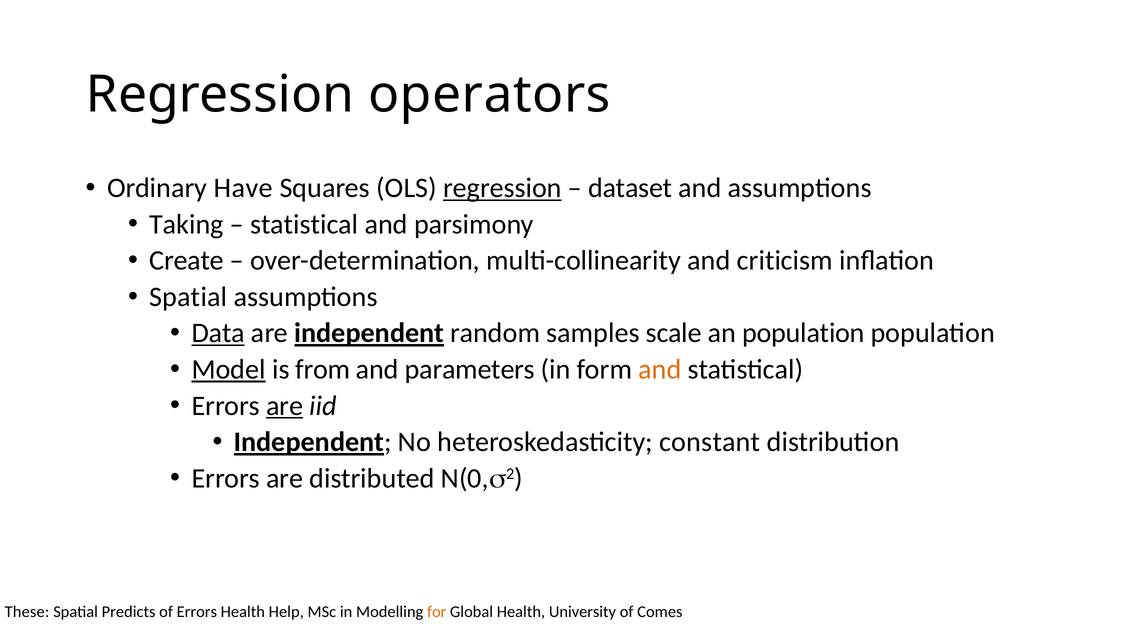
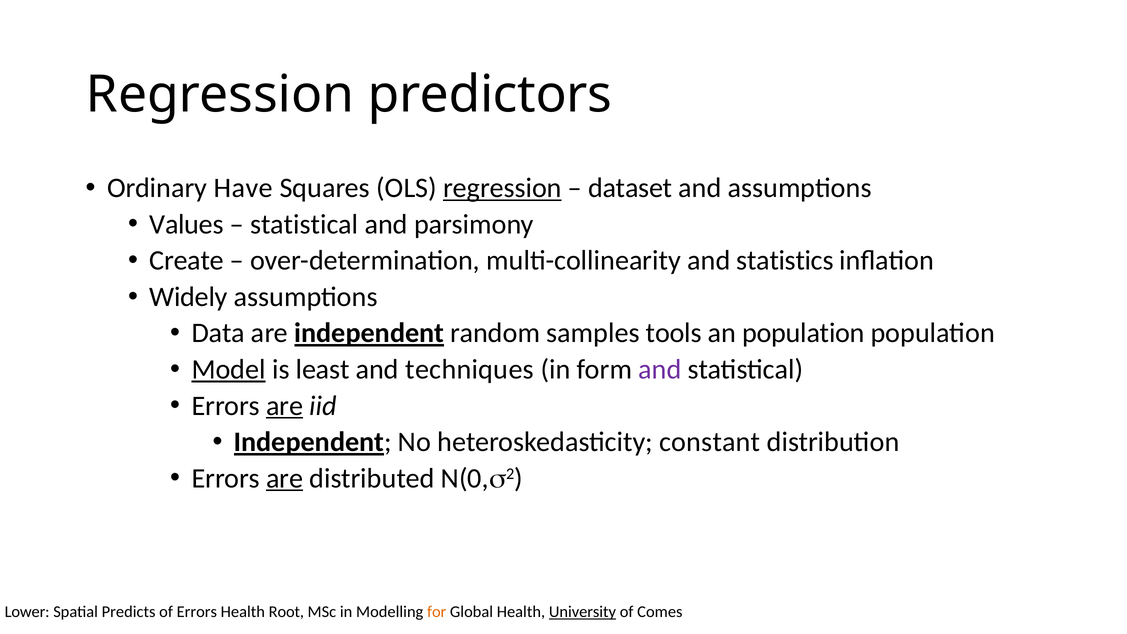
operators: operators -> predictors
Taking: Taking -> Values
criticism: criticism -> statistics
Spatial at (188, 297): Spatial -> Widely
Data underline: present -> none
scale: scale -> tools
from: from -> least
parameters: parameters -> techniques
and at (660, 369) colour: orange -> purple
are at (285, 478) underline: none -> present
These: These -> Lower
Help: Help -> Root
University underline: none -> present
